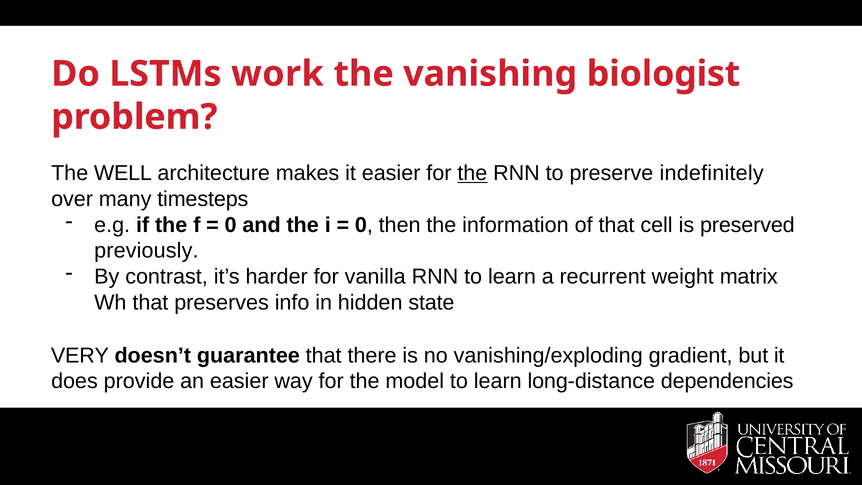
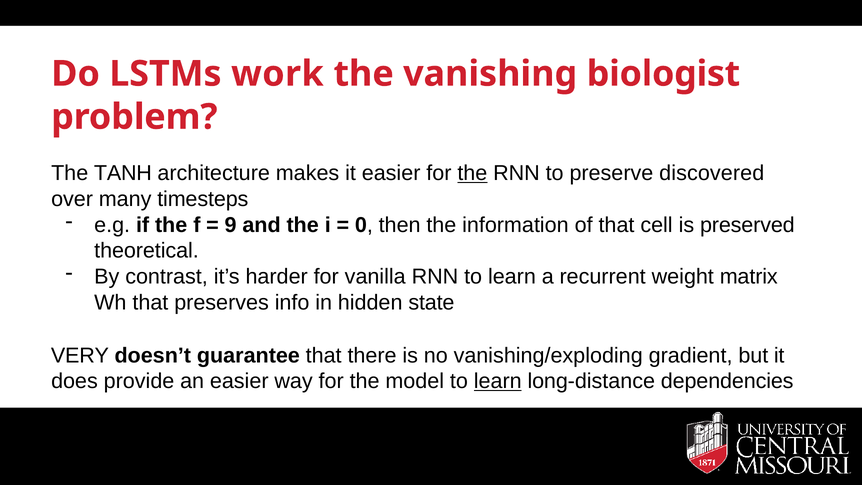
WELL: WELL -> TANH
indefinitely: indefinitely -> discovered
0 at (231, 225): 0 -> 9
previously: previously -> theoretical
learn at (498, 381) underline: none -> present
